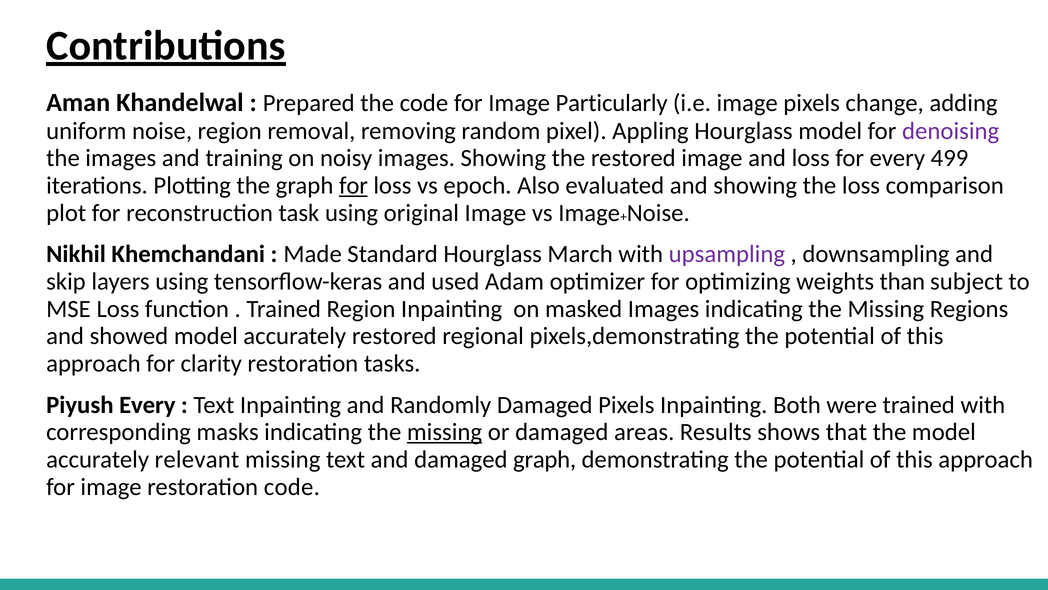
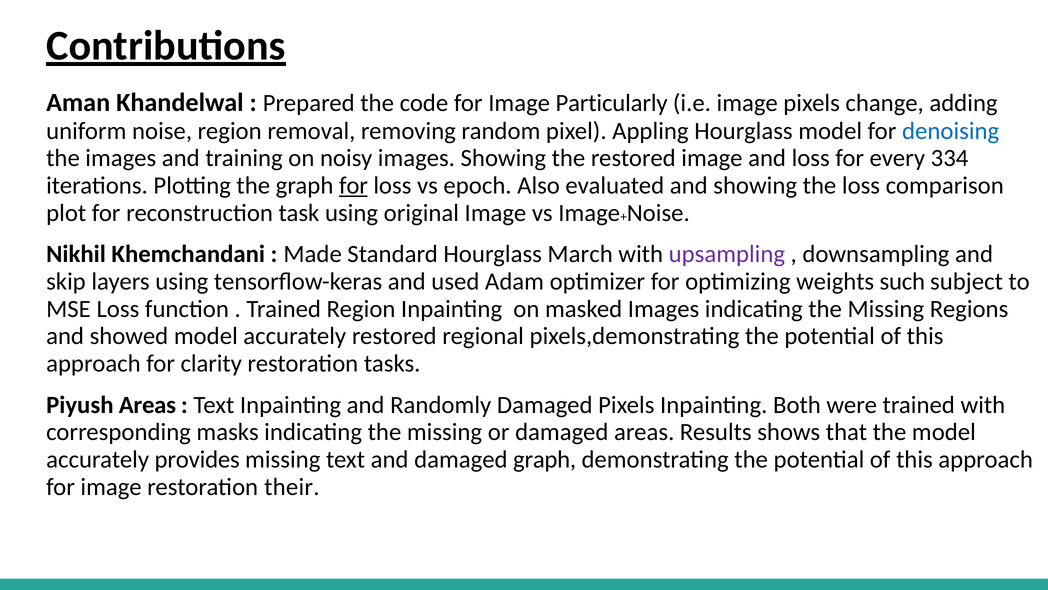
denoising colour: purple -> blue
499: 499 -> 334
than: than -> such
Piyush Every: Every -> Areas
missing at (445, 432) underline: present -> none
relevant: relevant -> provides
restoration code: code -> their
